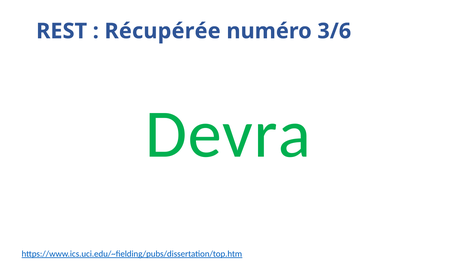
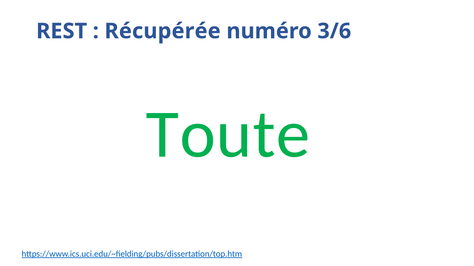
Devra: Devra -> Toute
